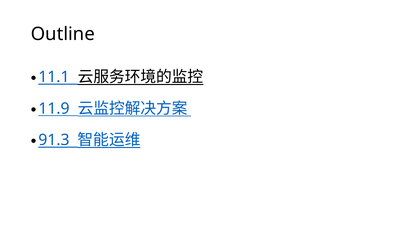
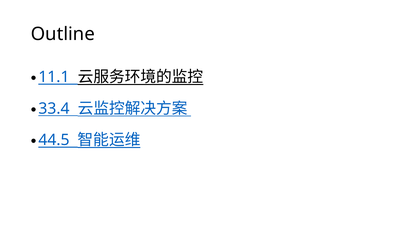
11.9: 11.9 -> 33.4
91.3: 91.3 -> 44.5
